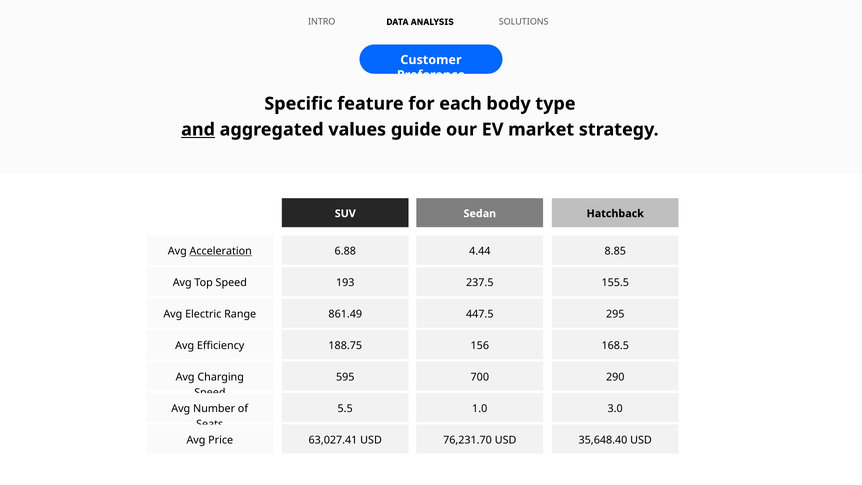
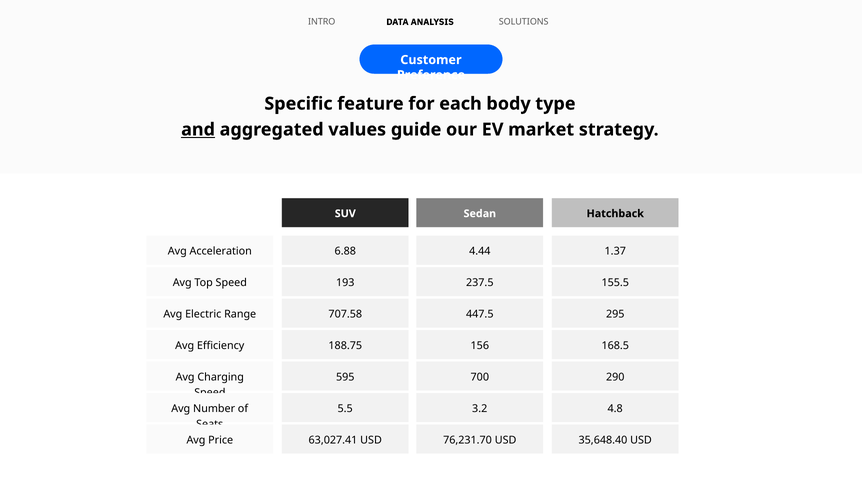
Acceleration underline: present -> none
8.85: 8.85 -> 1.37
861.49: 861.49 -> 707.58
1.0: 1.0 -> 3.2
3.0: 3.0 -> 4.8
